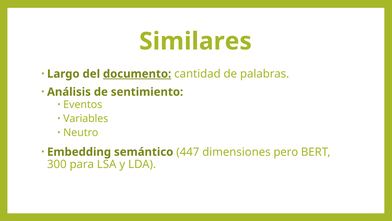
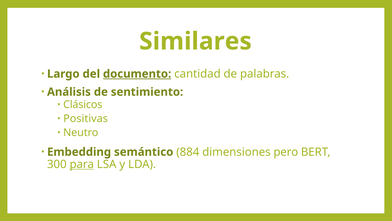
Eventos: Eventos -> Clásicos
Variables: Variables -> Positivas
447: 447 -> 884
para underline: none -> present
